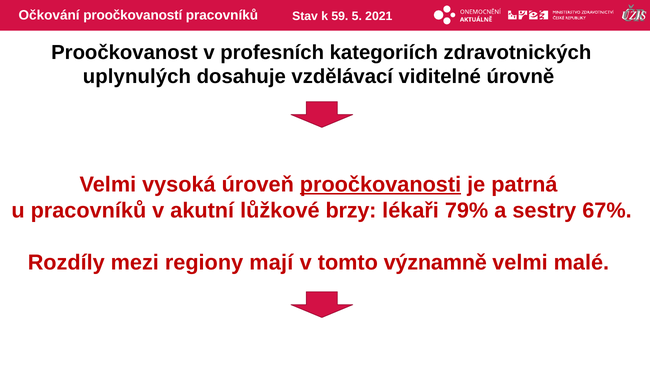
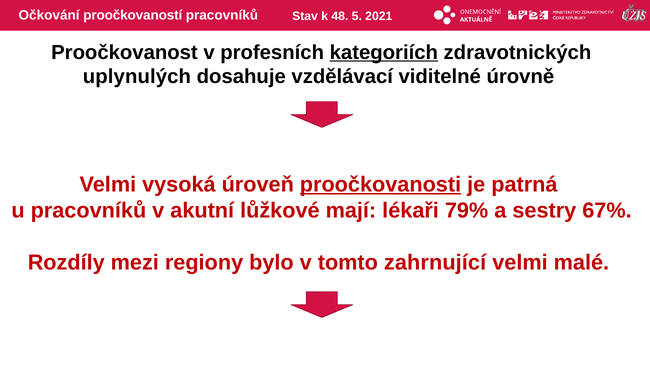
59: 59 -> 48
kategoriích underline: none -> present
brzy: brzy -> mají
mají: mají -> bylo
významně: významně -> zahrnující
